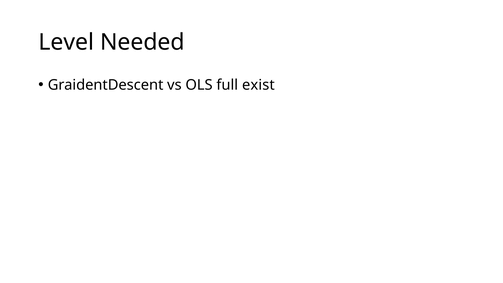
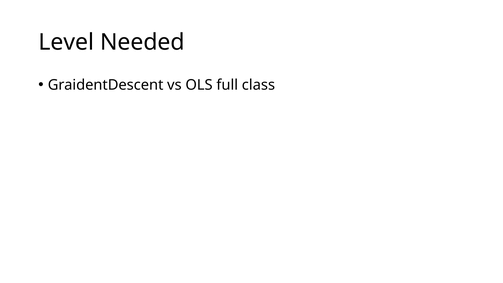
exist: exist -> class
